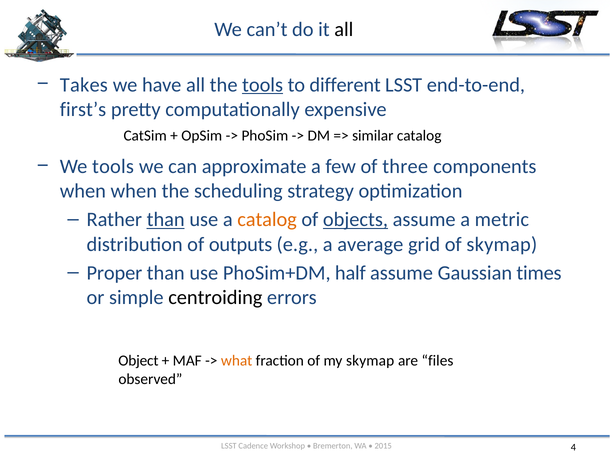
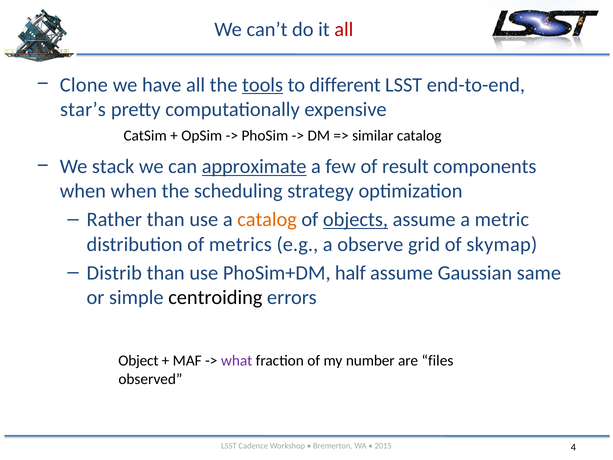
all at (344, 30) colour: black -> red
Takes: Takes -> Clone
first’s: first’s -> star’s
We tools: tools -> stack
approximate underline: none -> present
three: three -> result
than at (166, 220) underline: present -> none
outputs: outputs -> metrics
average: average -> observe
Proper: Proper -> Distrib
times: times -> same
what colour: orange -> purple
my skymap: skymap -> number
